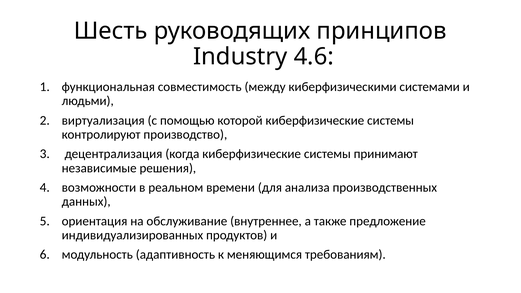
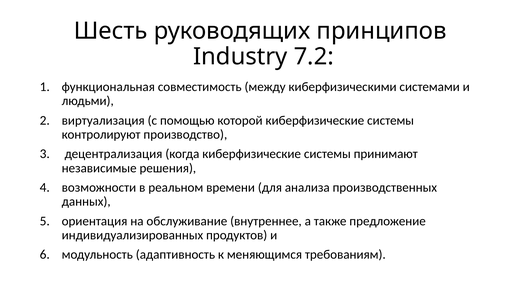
4.6: 4.6 -> 7.2
